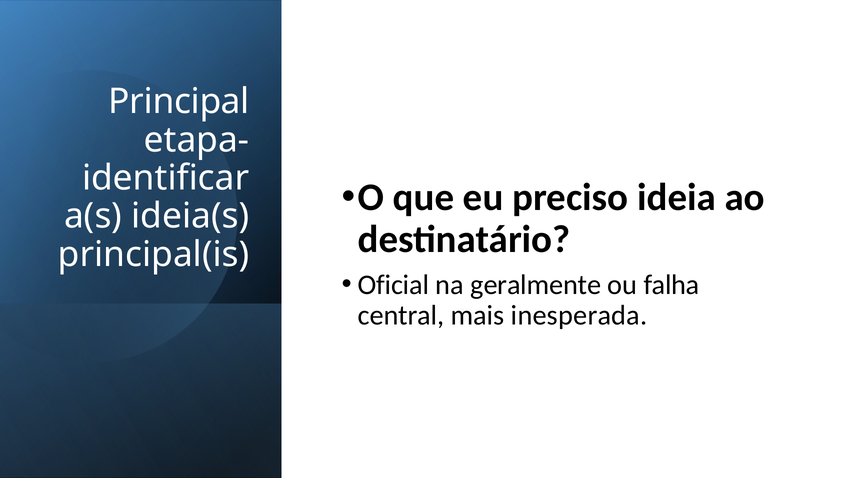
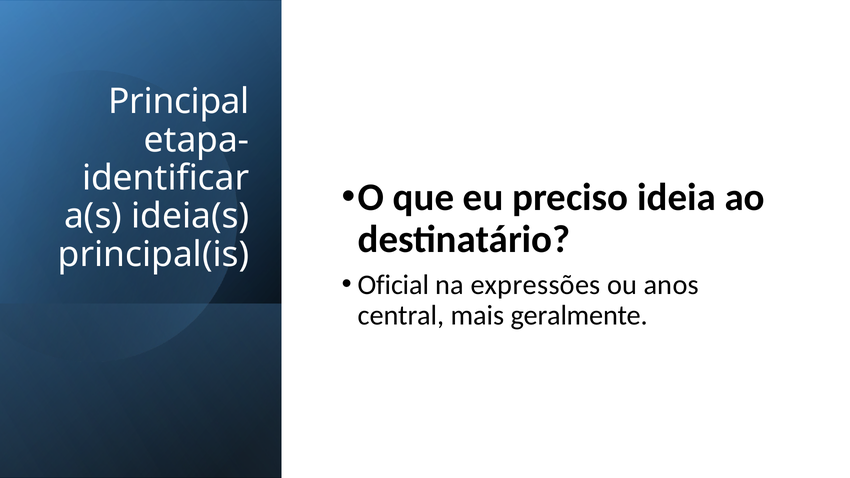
geralmente: geralmente -> expressões
falha: falha -> anos
inesperada: inesperada -> geralmente
